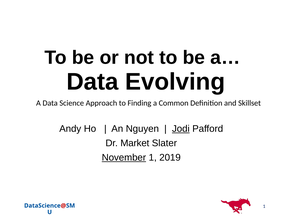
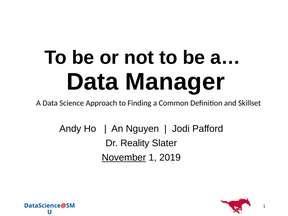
Evolving: Evolving -> Manager
Jodi underline: present -> none
Market: Market -> Reality
